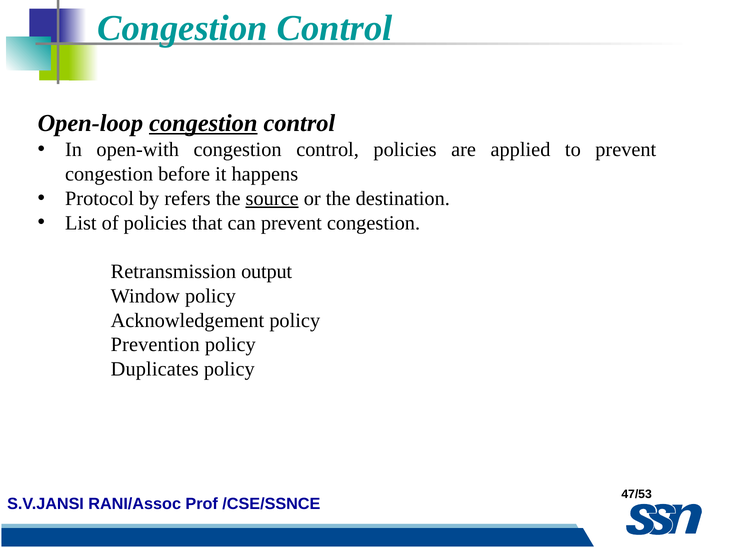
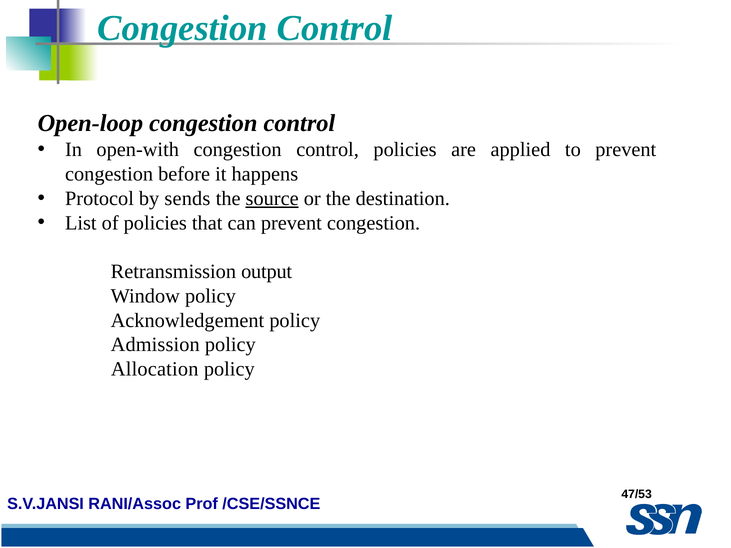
congestion at (203, 123) underline: present -> none
refers: refers -> sends
Prevention: Prevention -> Admission
Duplicates: Duplicates -> Allocation
